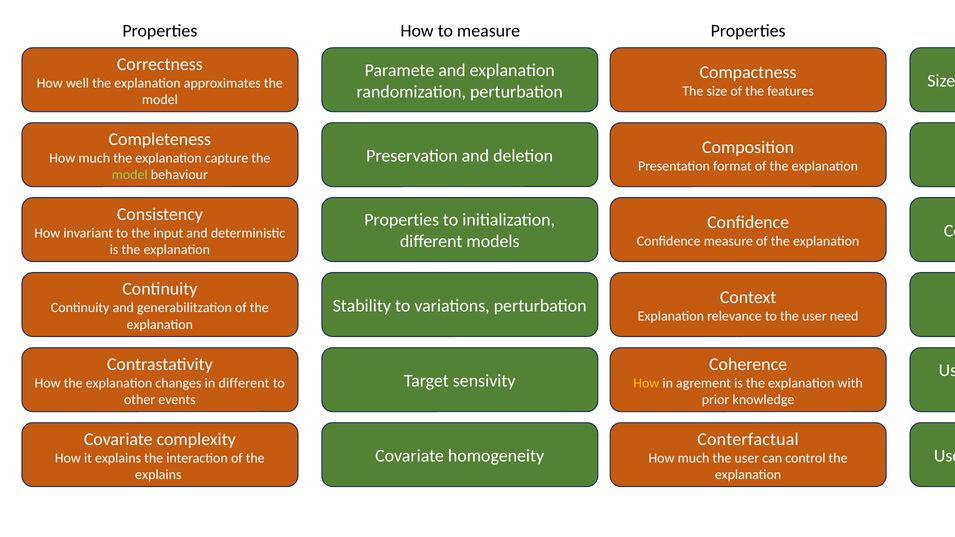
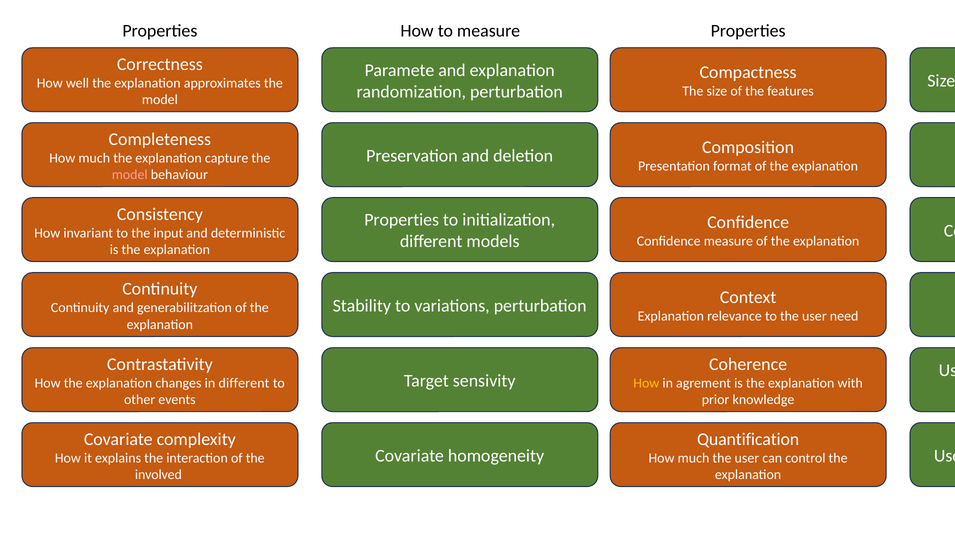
model at (130, 175) colour: light green -> pink
Conterfactual: Conterfactual -> Quantification
explains at (158, 475): explains -> involved
